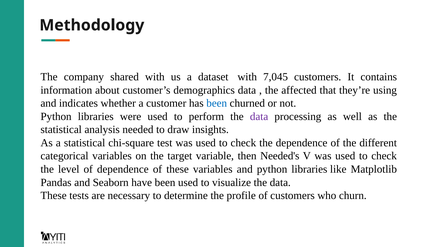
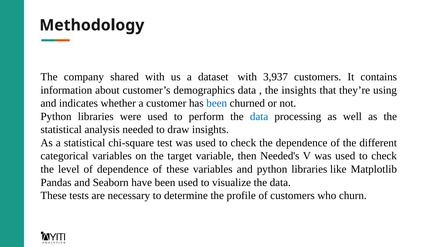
7,045: 7,045 -> 3,937
the affected: affected -> insights
data at (259, 116) colour: purple -> blue
